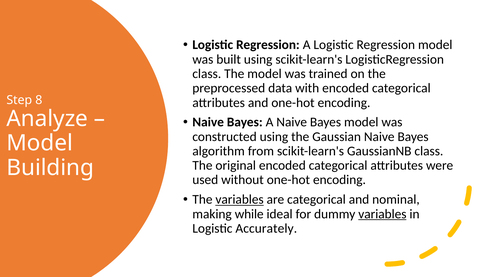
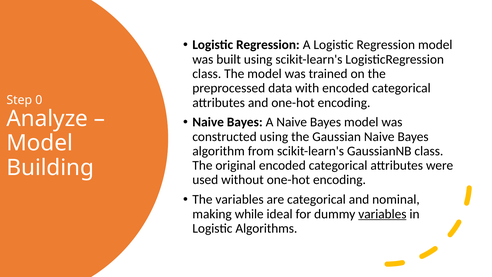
8: 8 -> 0
variables at (240, 199) underline: present -> none
Accurately: Accurately -> Algorithms
